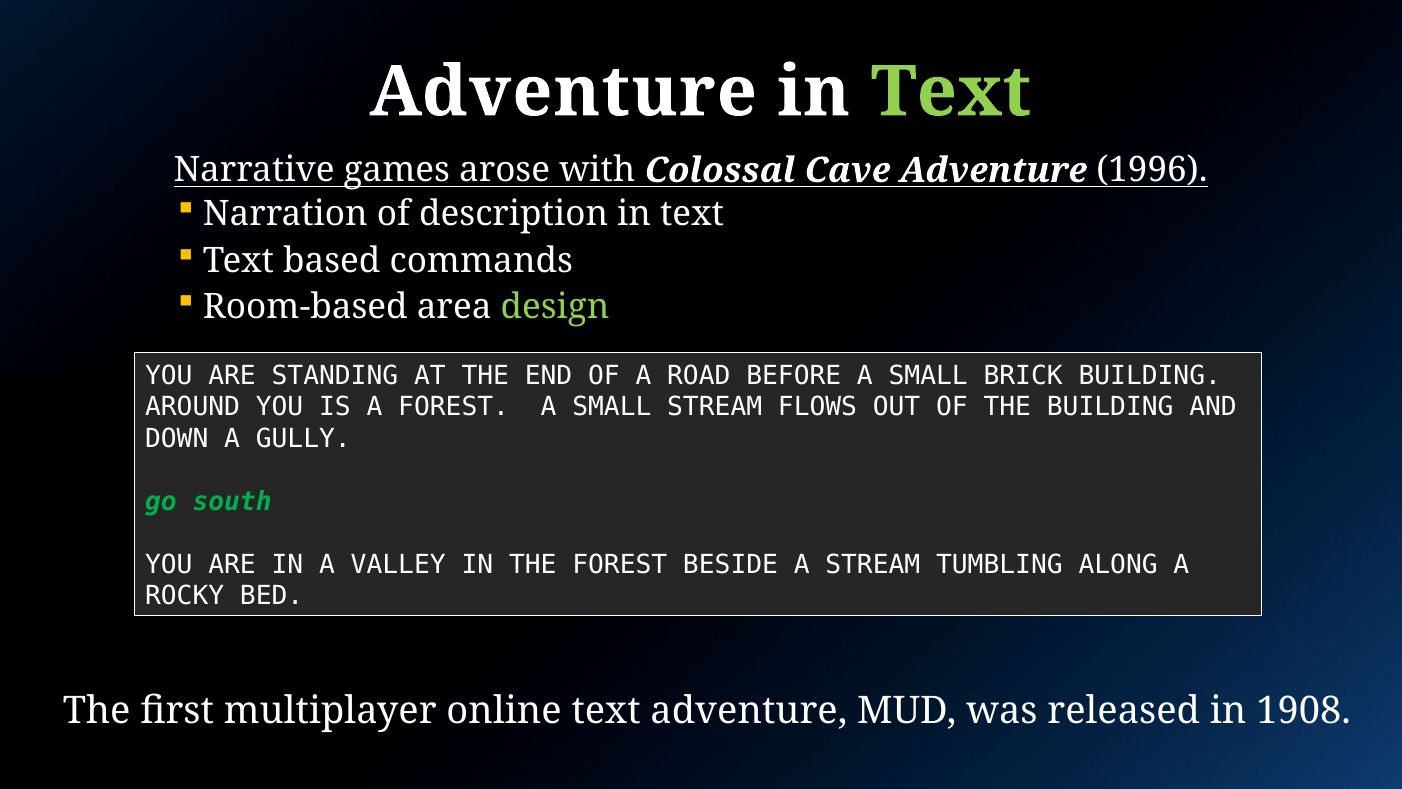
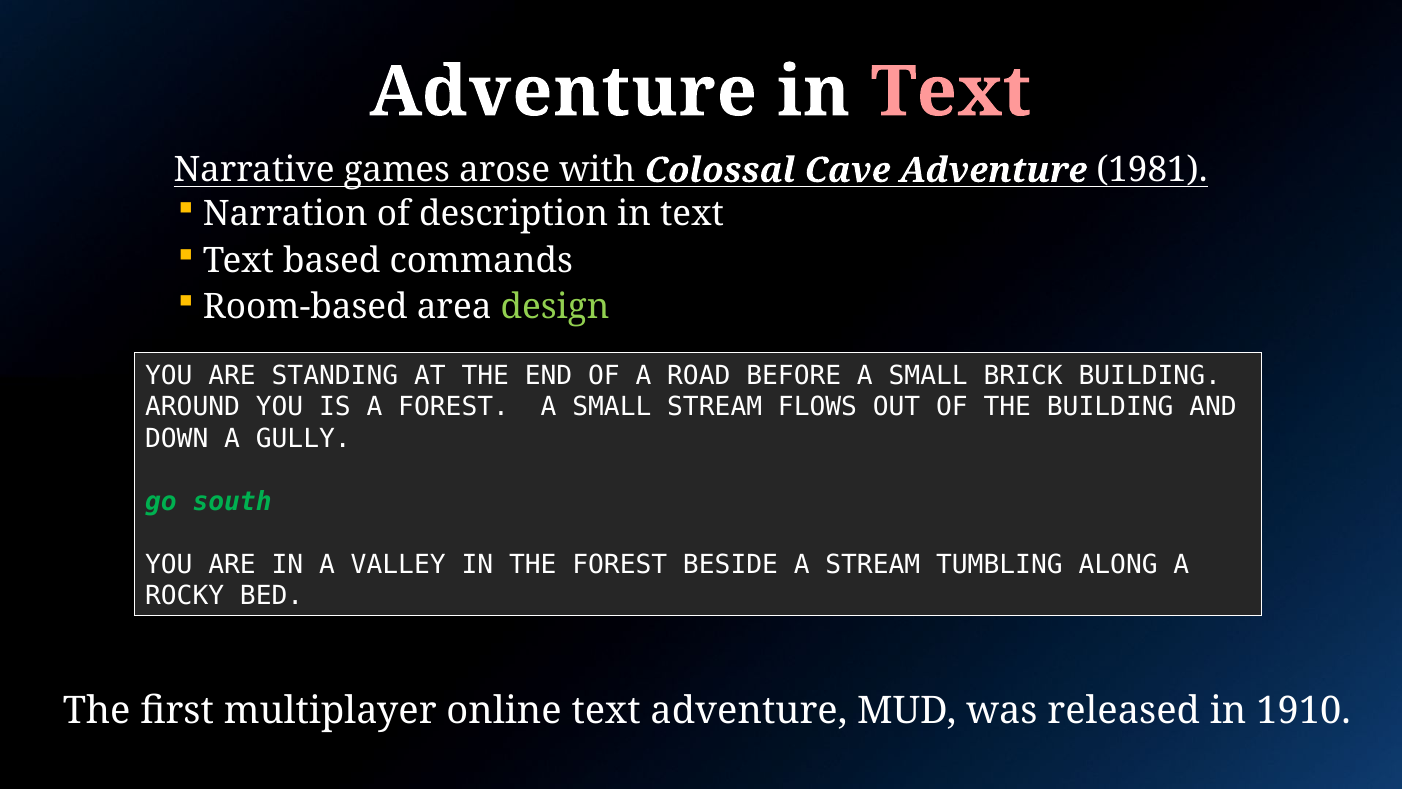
Text at (951, 92) colour: light green -> pink
1996: 1996 -> 1981
1908: 1908 -> 1910
